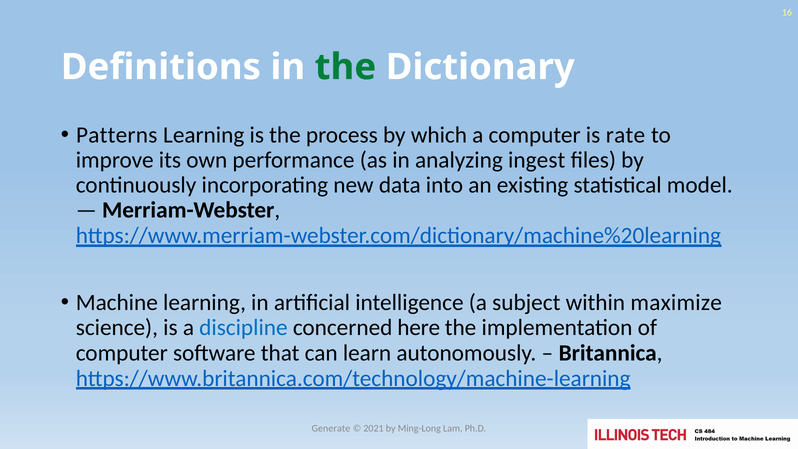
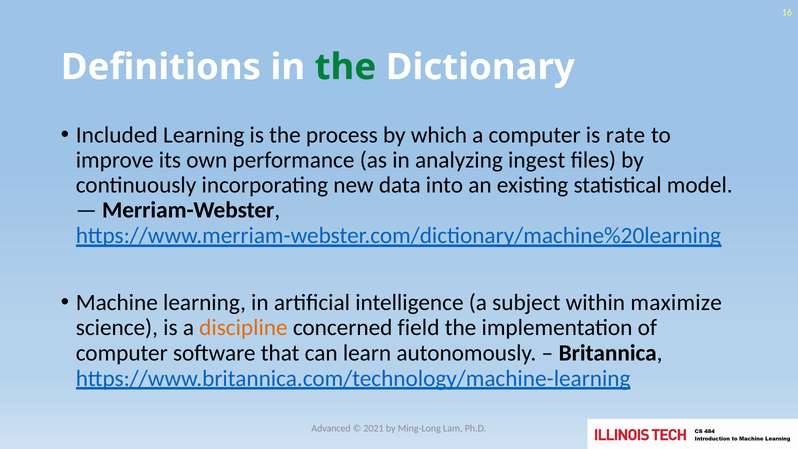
Patterns: Patterns -> Included
discipline colour: blue -> orange
here: here -> field
Generate: Generate -> Advanced
